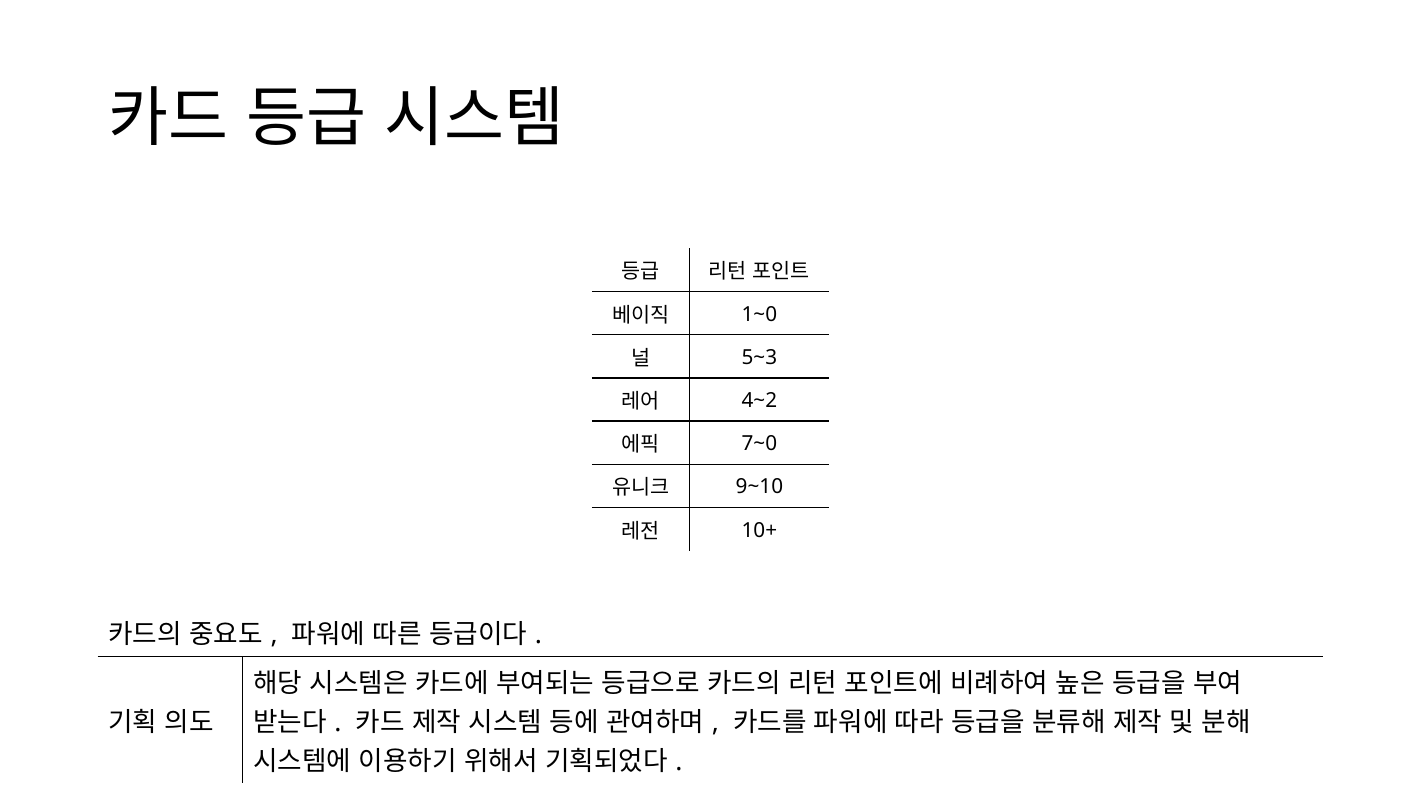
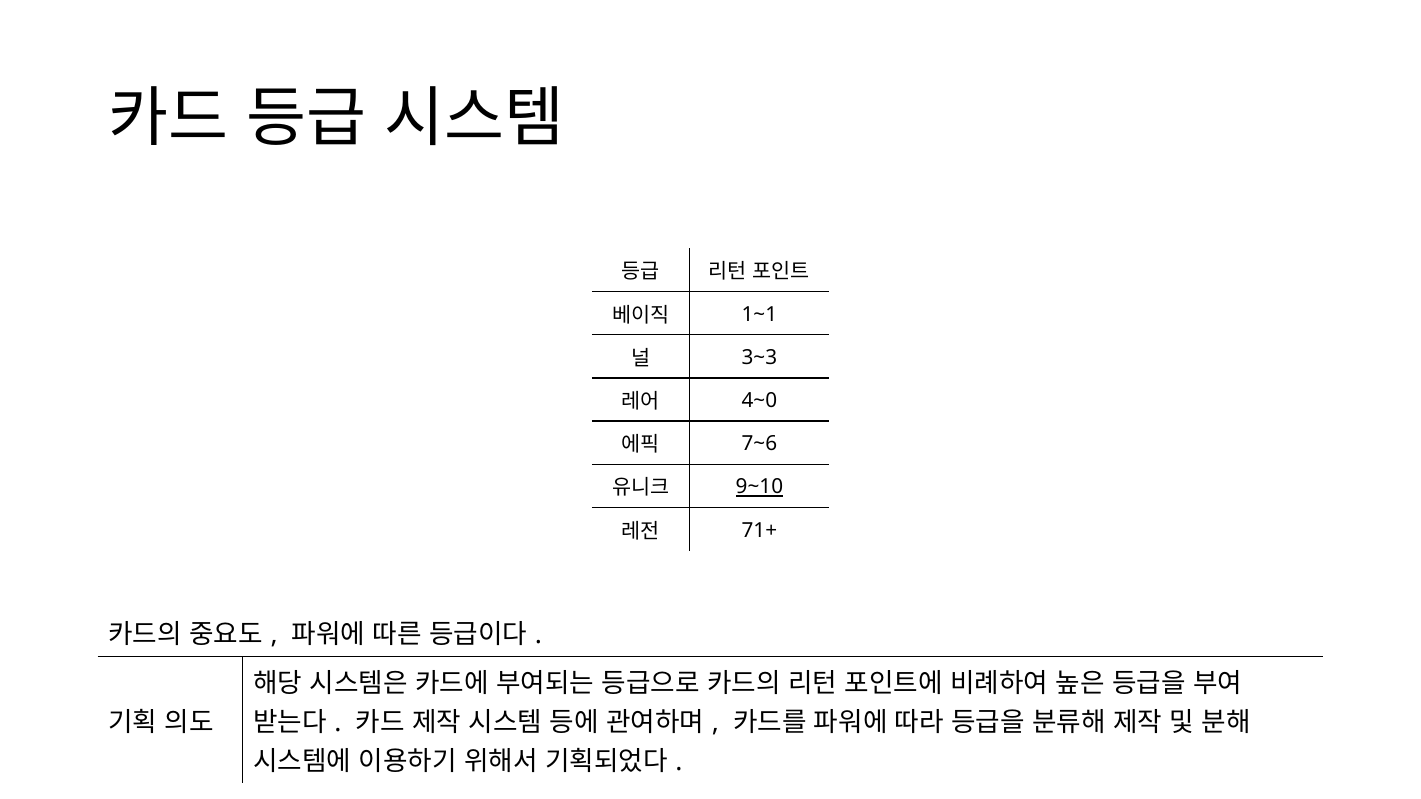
1~0: 1~0 -> 1~1
5~3: 5~3 -> 3~3
4~2: 4~2 -> 4~0
7~0: 7~0 -> 7~6
9~10 underline: none -> present
10+: 10+ -> 71+
